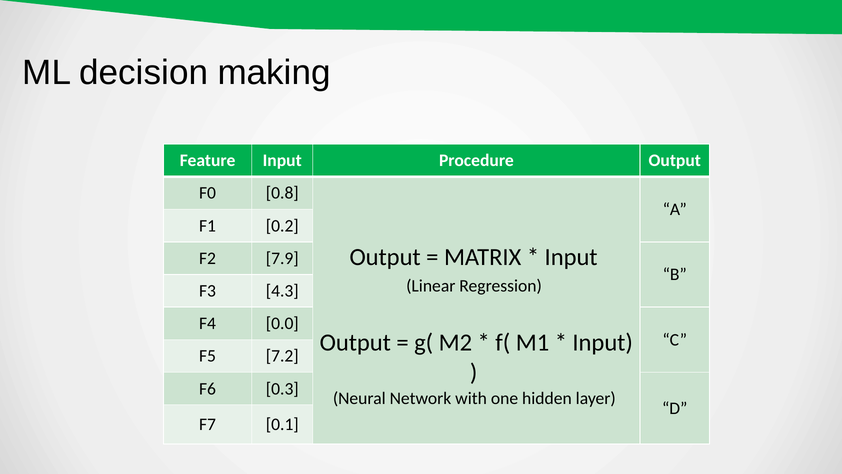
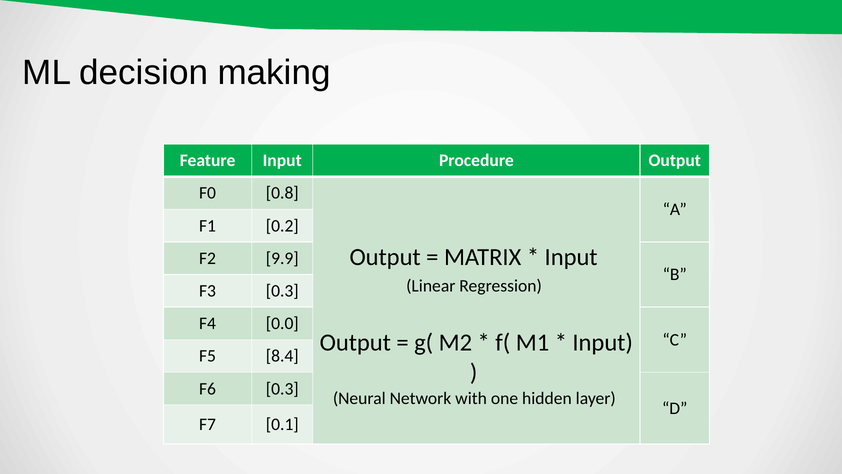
7.9: 7.9 -> 9.9
F3 4.3: 4.3 -> 0.3
7.2: 7.2 -> 8.4
